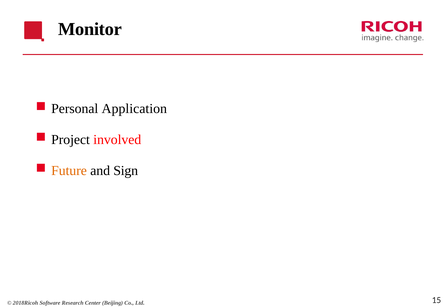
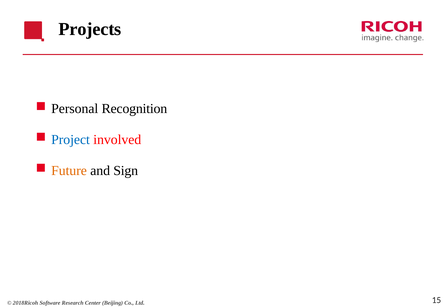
Monitor: Monitor -> Projects
Application: Application -> Recognition
Project colour: black -> blue
